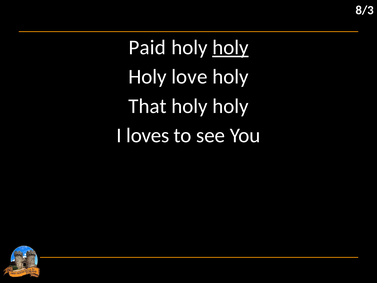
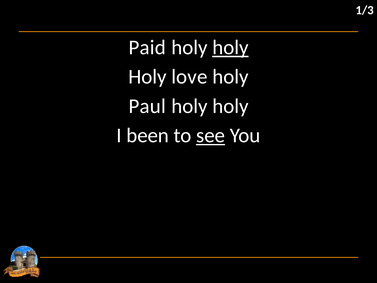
8/3: 8/3 -> 1/3
That: That -> Paul
loves: loves -> been
see underline: none -> present
